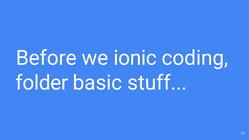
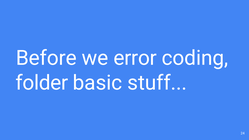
ionic: ionic -> error
